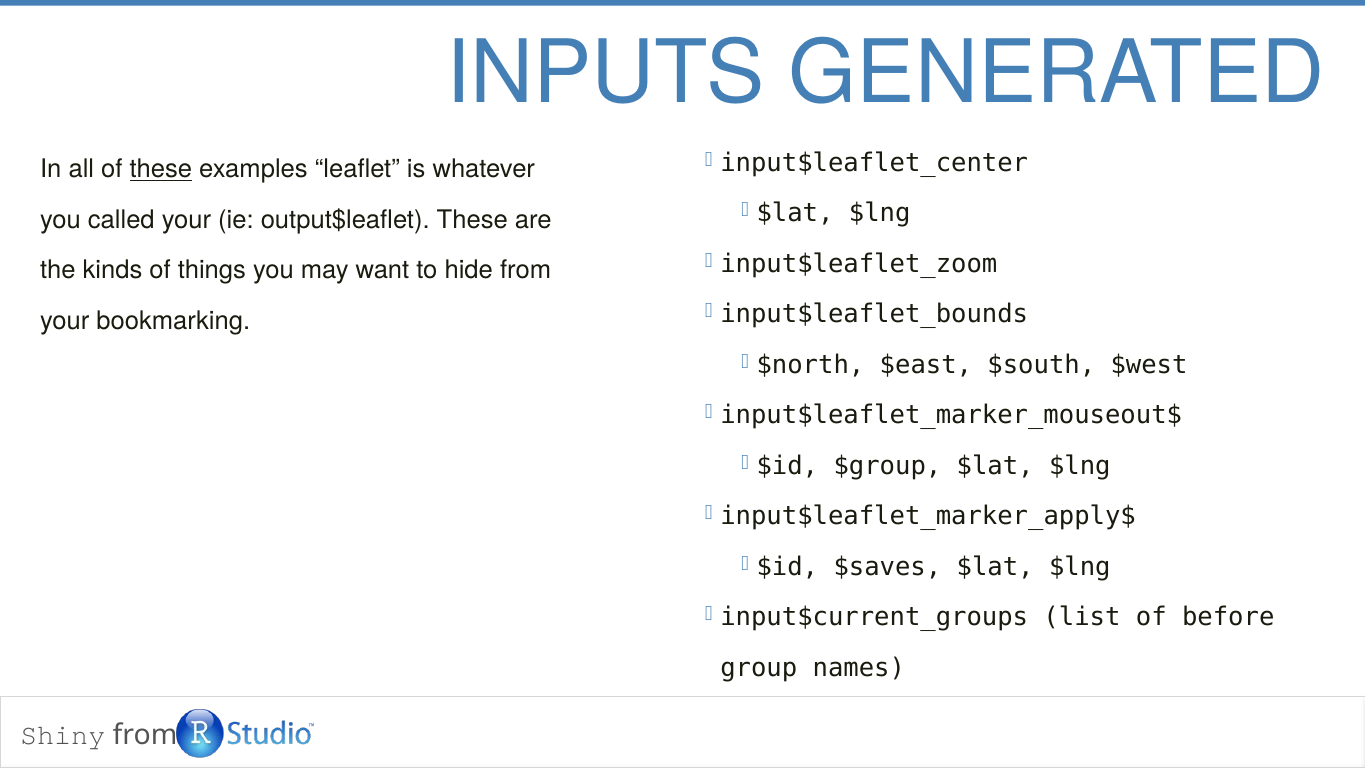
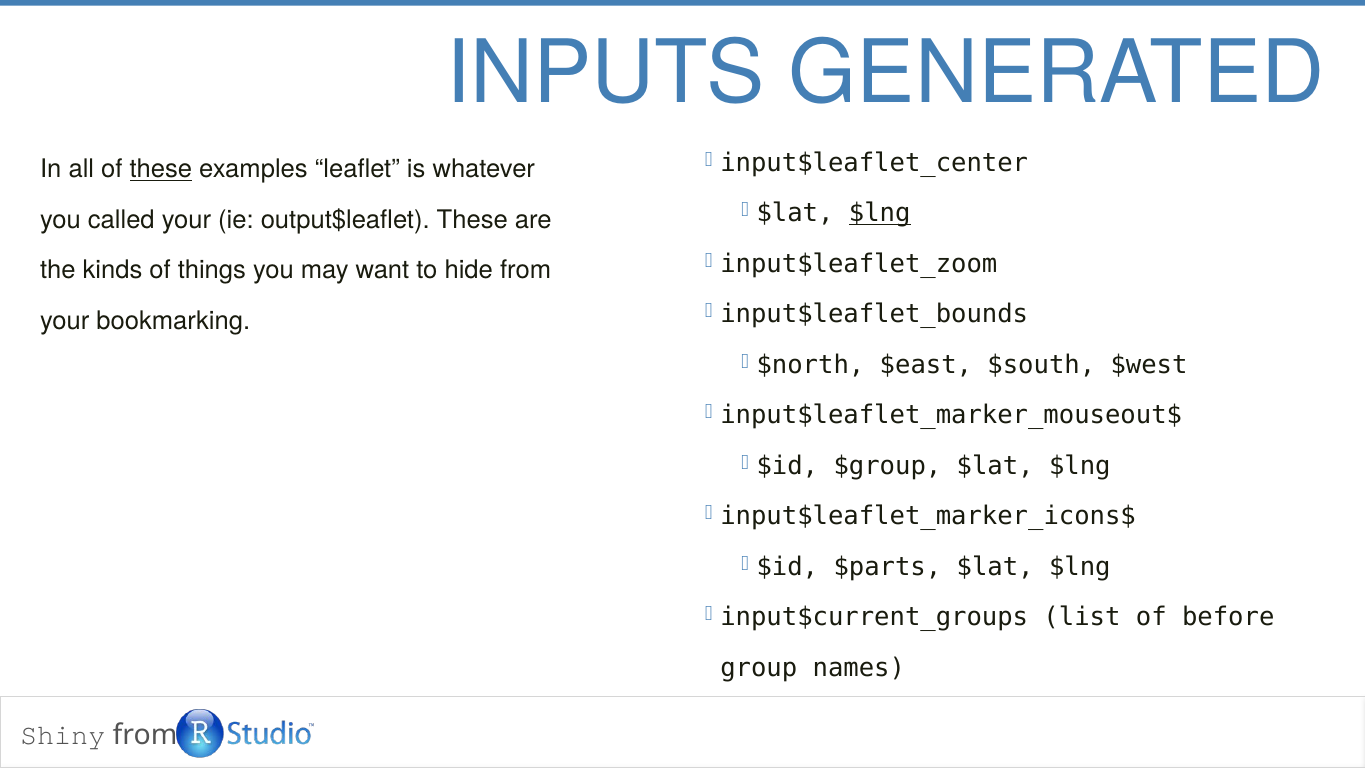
$lng at (880, 213) underline: none -> present
input$leaflet_marker_apply$: input$leaflet_marker_apply$ -> input$leaflet_marker_icons$
$saves: $saves -> $parts
